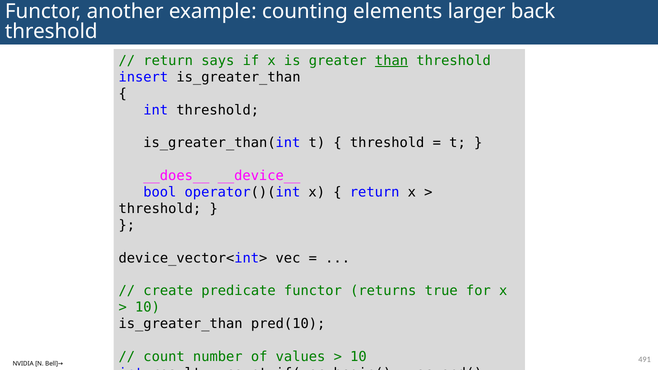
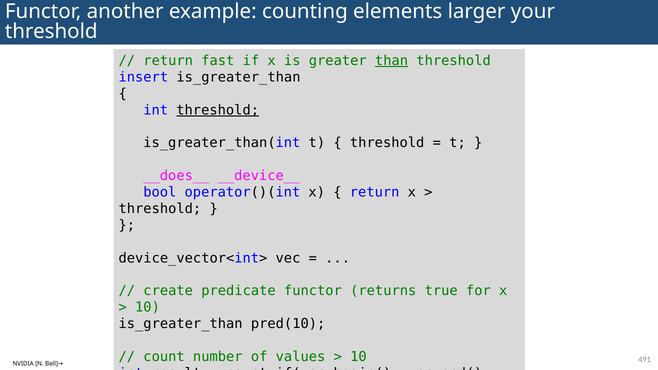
back: back -> your
says: says -> fast
threshold at (218, 110) underline: none -> present
